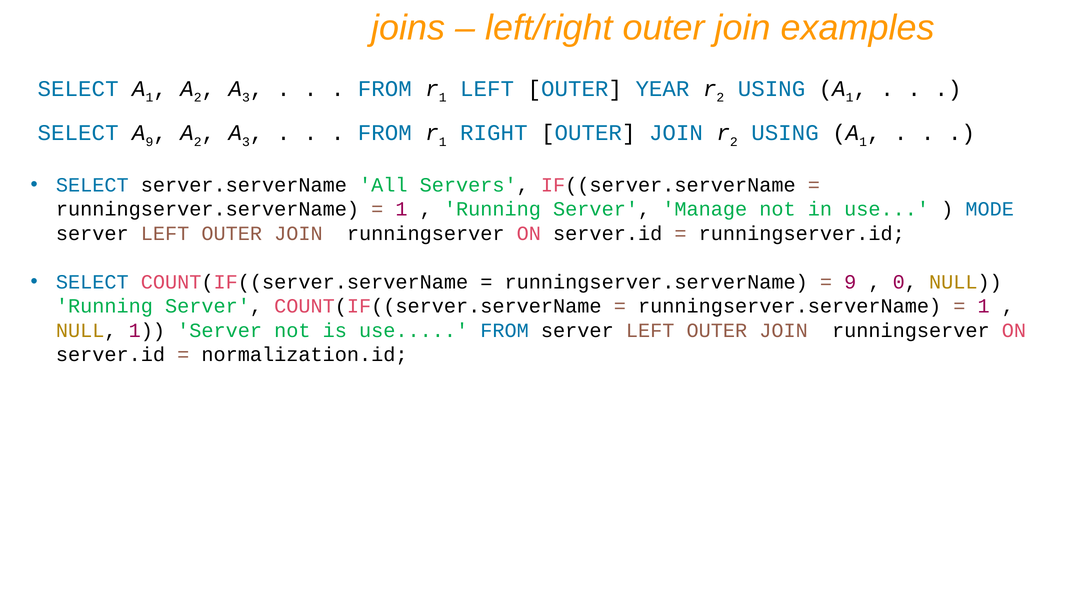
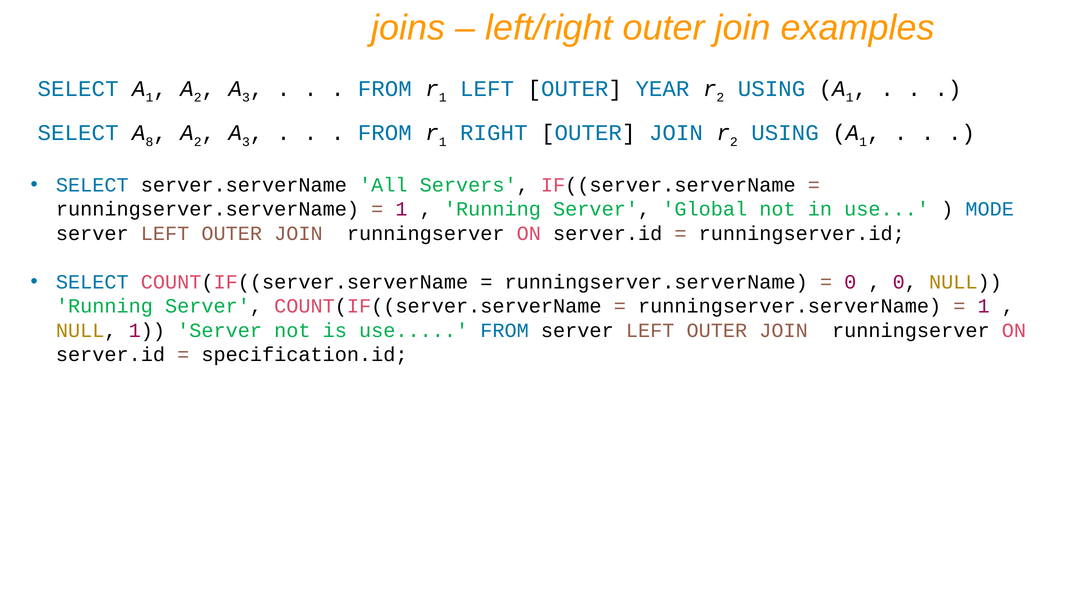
9 at (149, 142): 9 -> 8
Manage: Manage -> Global
9 at (850, 282): 9 -> 0
normalization.id: normalization.id -> specification.id
